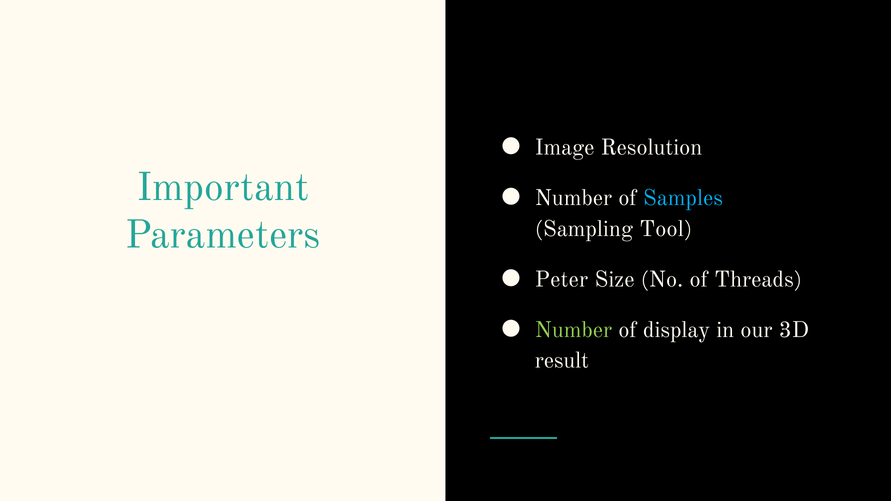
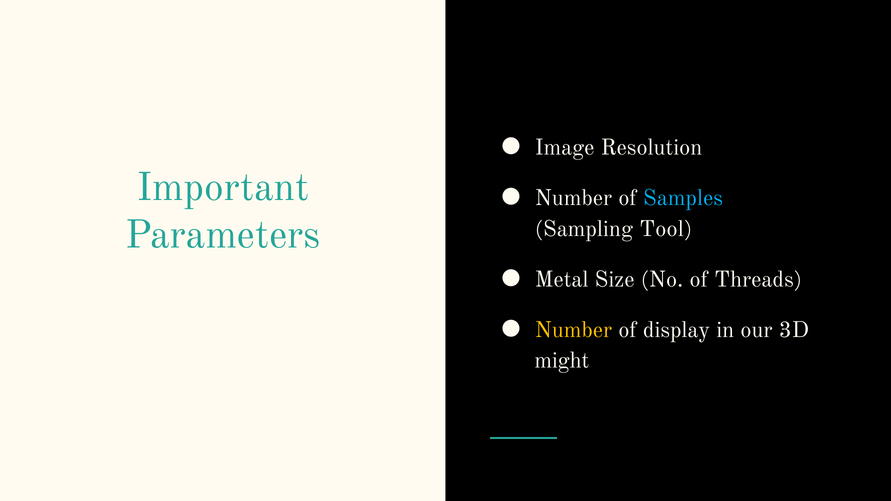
Peter: Peter -> Metal
Number at (573, 330) colour: light green -> yellow
result: result -> might
